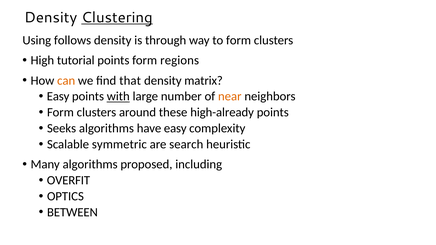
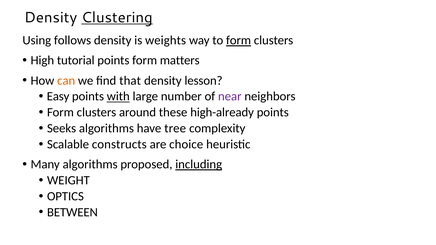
through: through -> weights
form at (239, 40) underline: none -> present
regions: regions -> matters
matrix: matrix -> lesson
near colour: orange -> purple
have easy: easy -> tree
symmetric: symmetric -> constructs
search: search -> choice
including underline: none -> present
OVERFIT: OVERFIT -> WEIGHT
